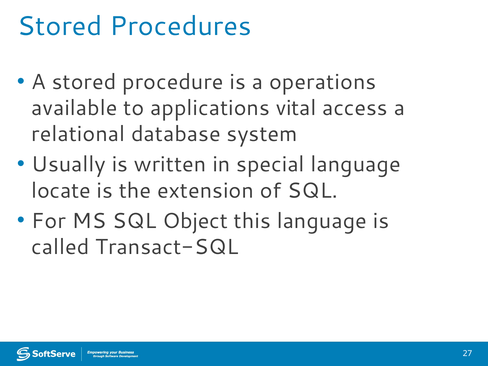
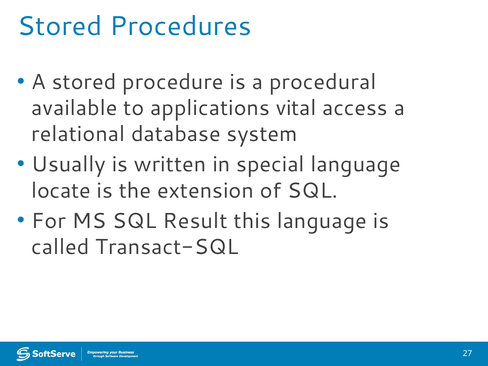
operations: operations -> procedural
Object: Object -> Result
